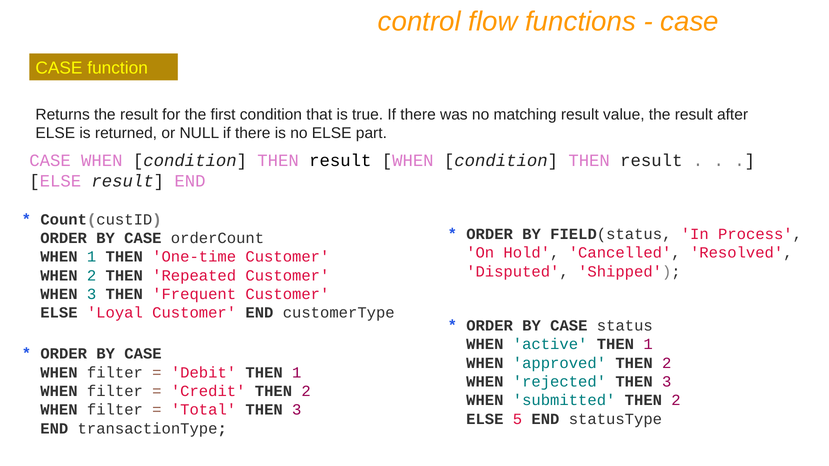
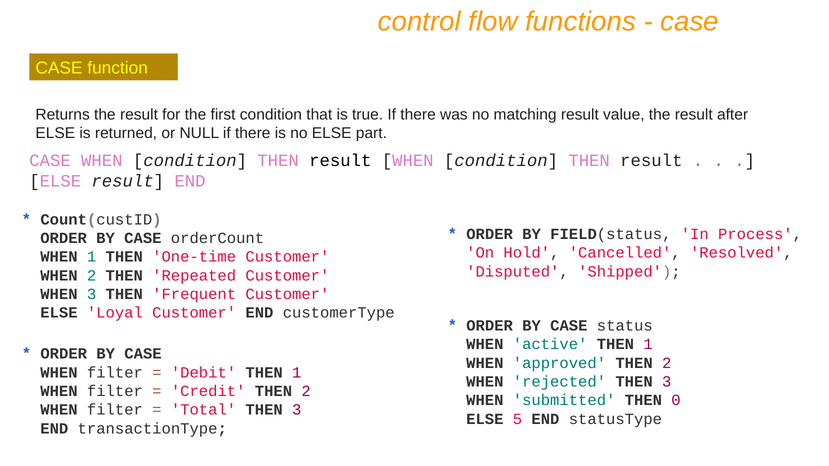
submitted THEN 2: 2 -> 0
